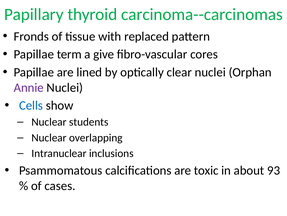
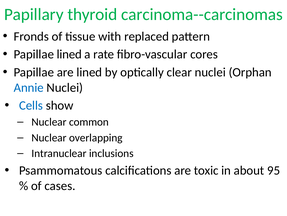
Papillae term: term -> lined
give: give -> rate
Annie colour: purple -> blue
students: students -> common
93: 93 -> 95
